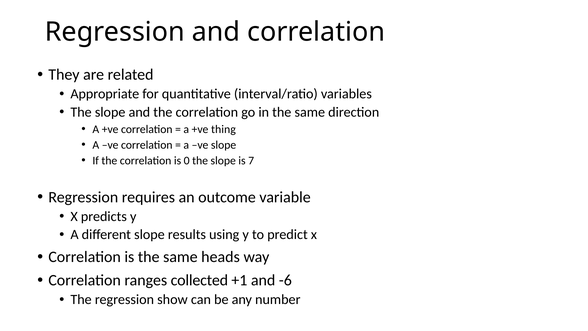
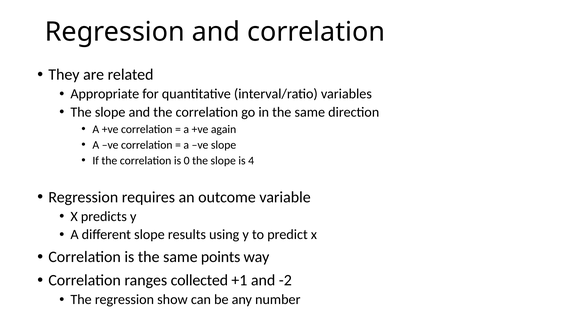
thing: thing -> again
7: 7 -> 4
heads: heads -> points
-6: -6 -> -2
